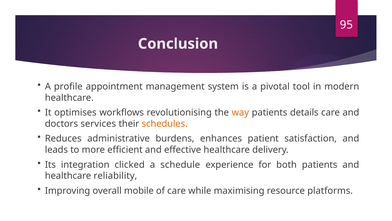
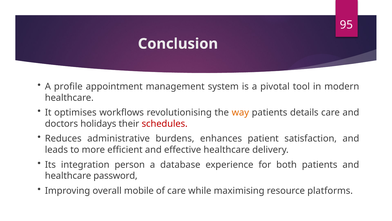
services: services -> holidays
schedules colour: orange -> red
clicked: clicked -> person
schedule: schedule -> database
reliability: reliability -> password
